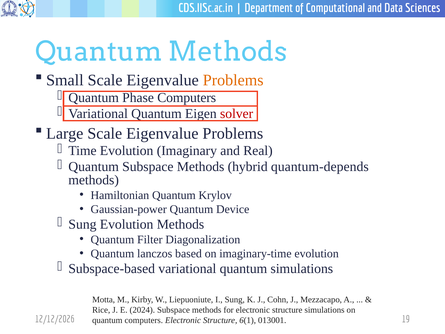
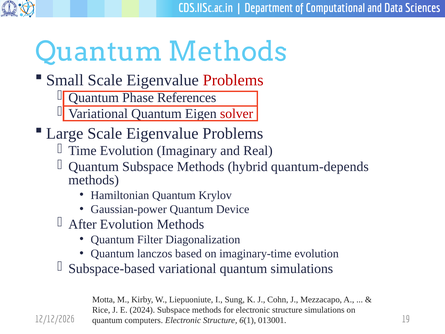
Problems at (233, 80) colour: orange -> red
Phase Computers: Computers -> References
Sung at (82, 224): Sung -> After
